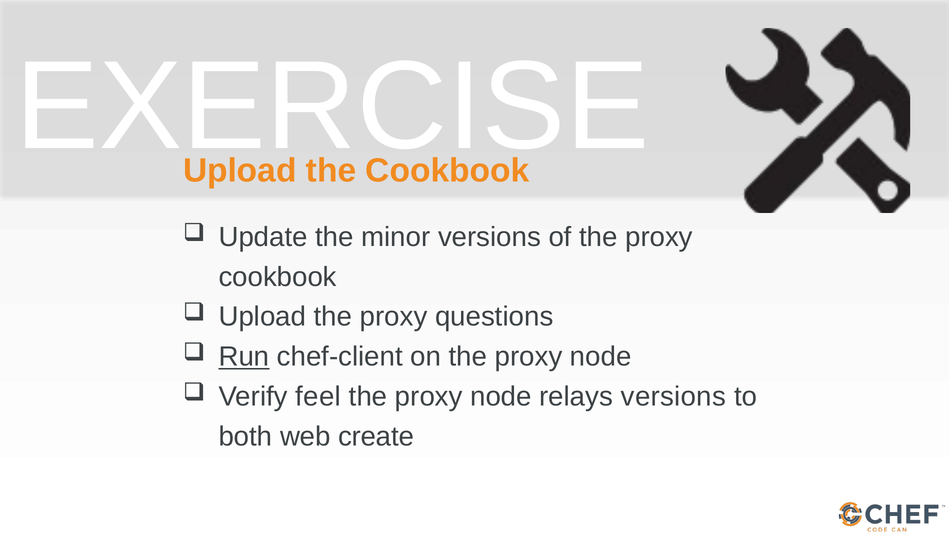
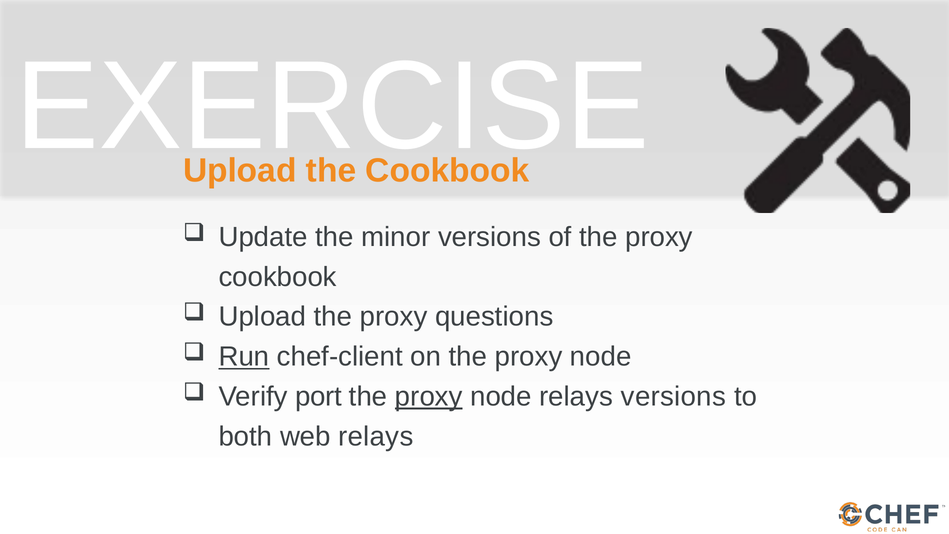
feel: feel -> port
proxy at (429, 396) underline: none -> present
web create: create -> relays
